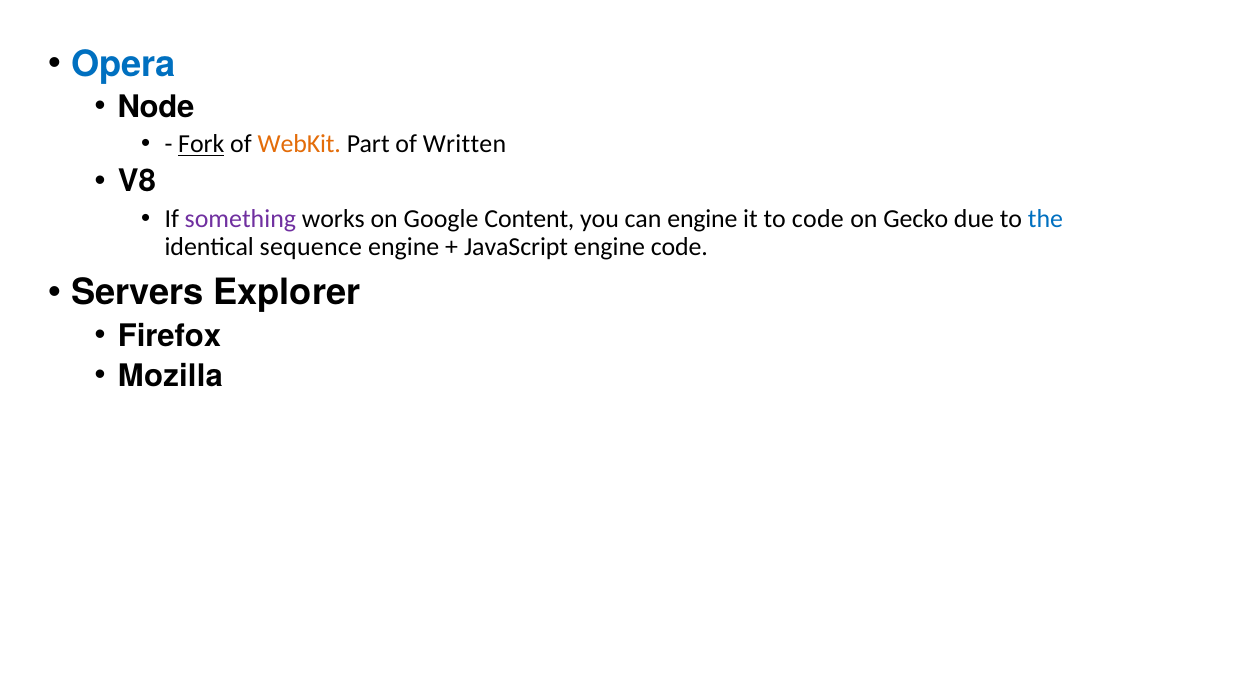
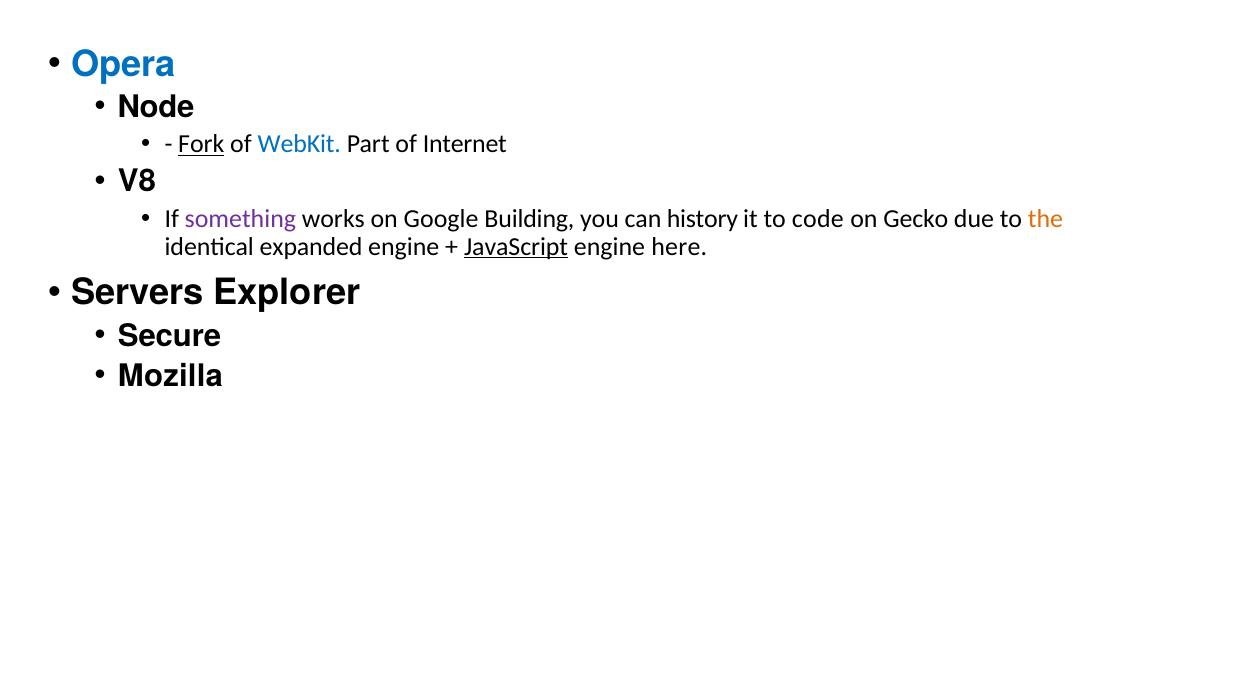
WebKit colour: orange -> blue
Written: Written -> Internet
Content: Content -> Building
can engine: engine -> history
the colour: blue -> orange
sequence: sequence -> expanded
JavaScript underline: none -> present
engine code: code -> here
Firefox: Firefox -> Secure
